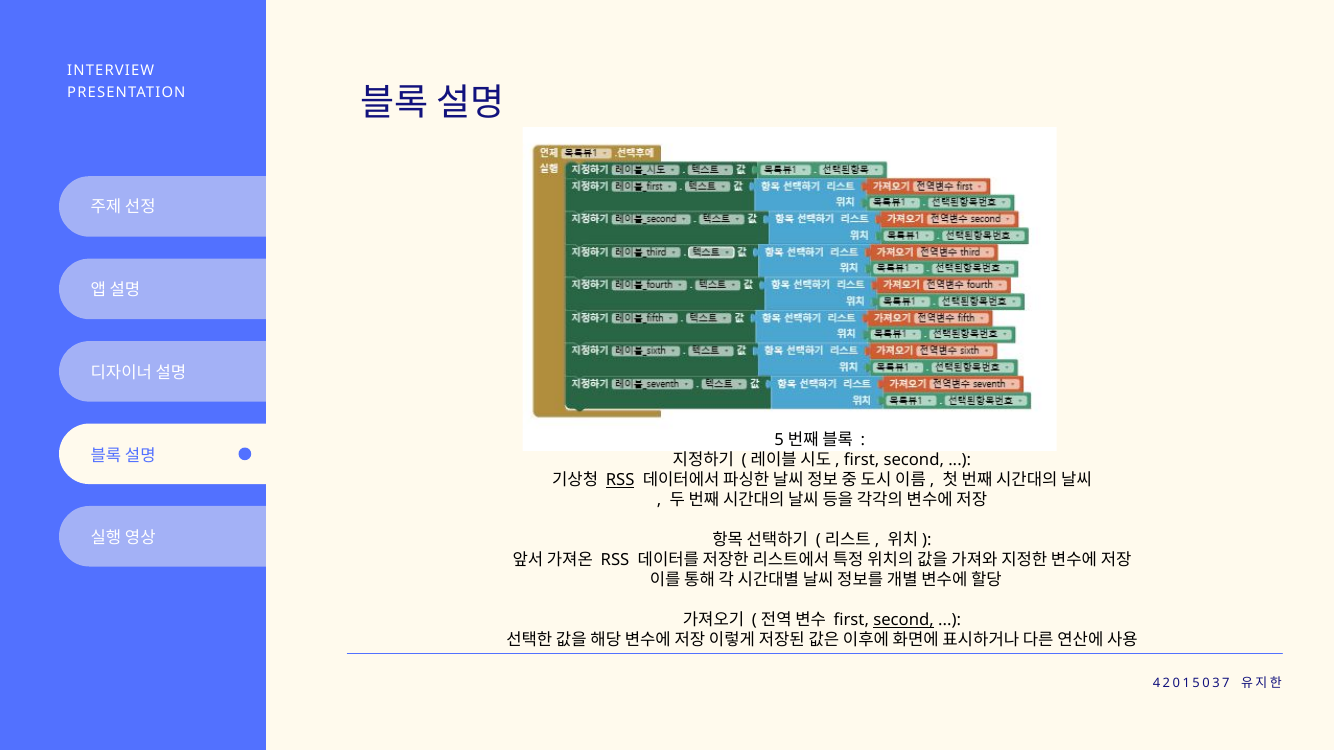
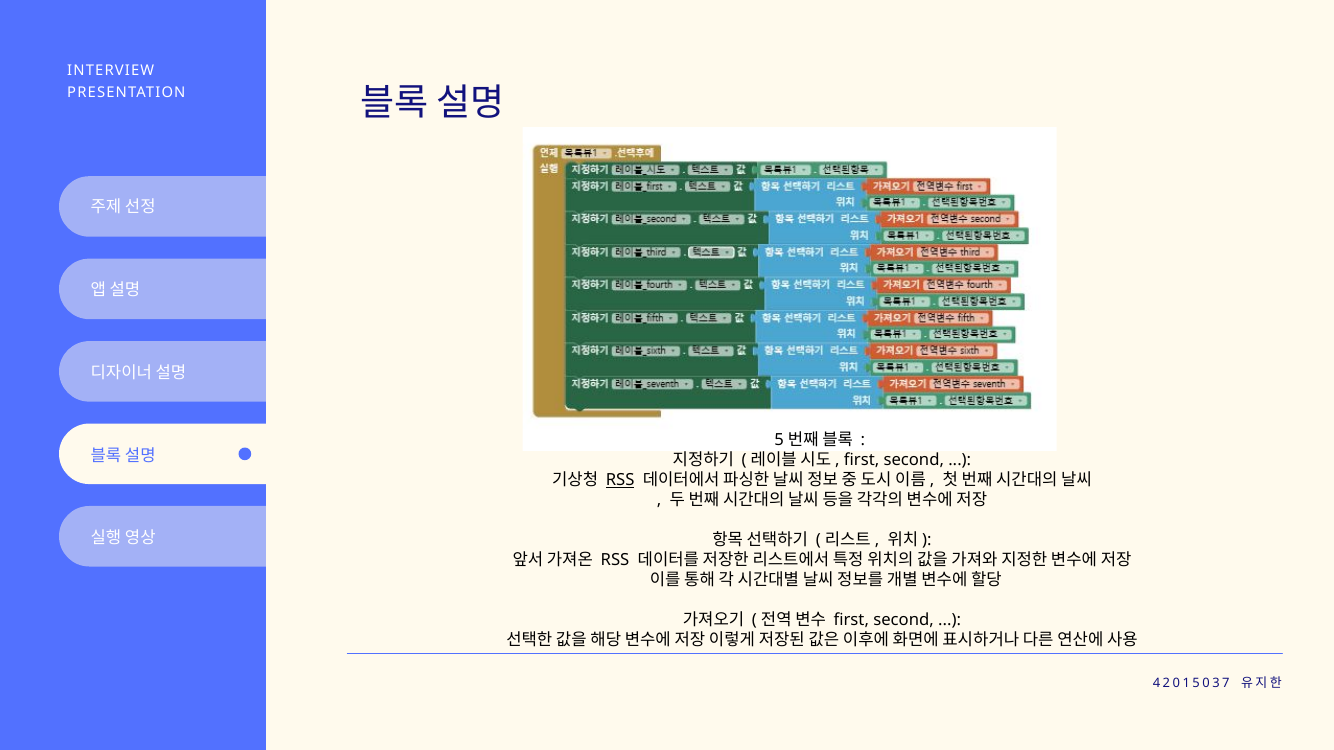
second at (904, 621) underline: present -> none
